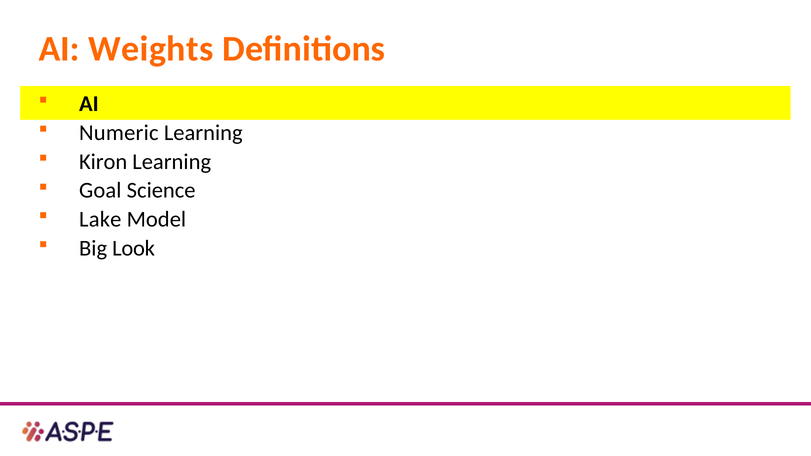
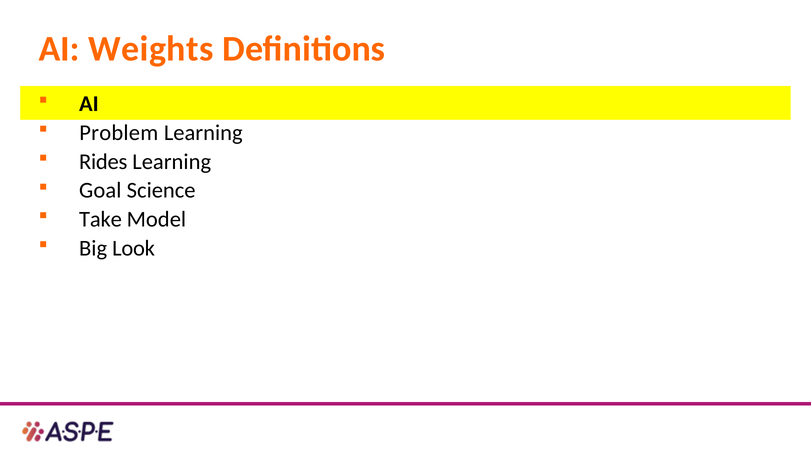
Numeric: Numeric -> Problem
Kiron: Kiron -> Rides
Lake: Lake -> Take
